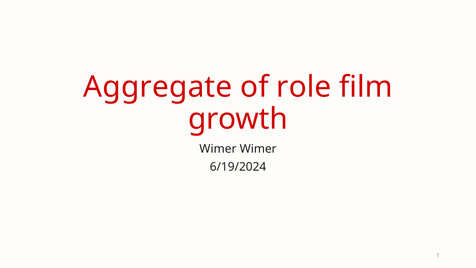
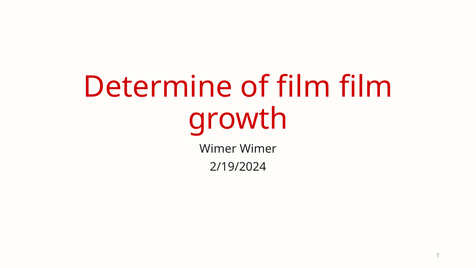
Aggregate: Aggregate -> Determine
of role: role -> film
6/19/2024: 6/19/2024 -> 2/19/2024
